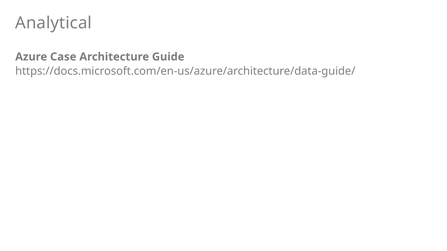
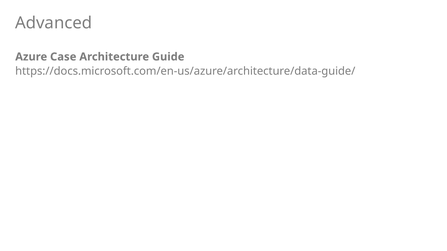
Analytical: Analytical -> Advanced
